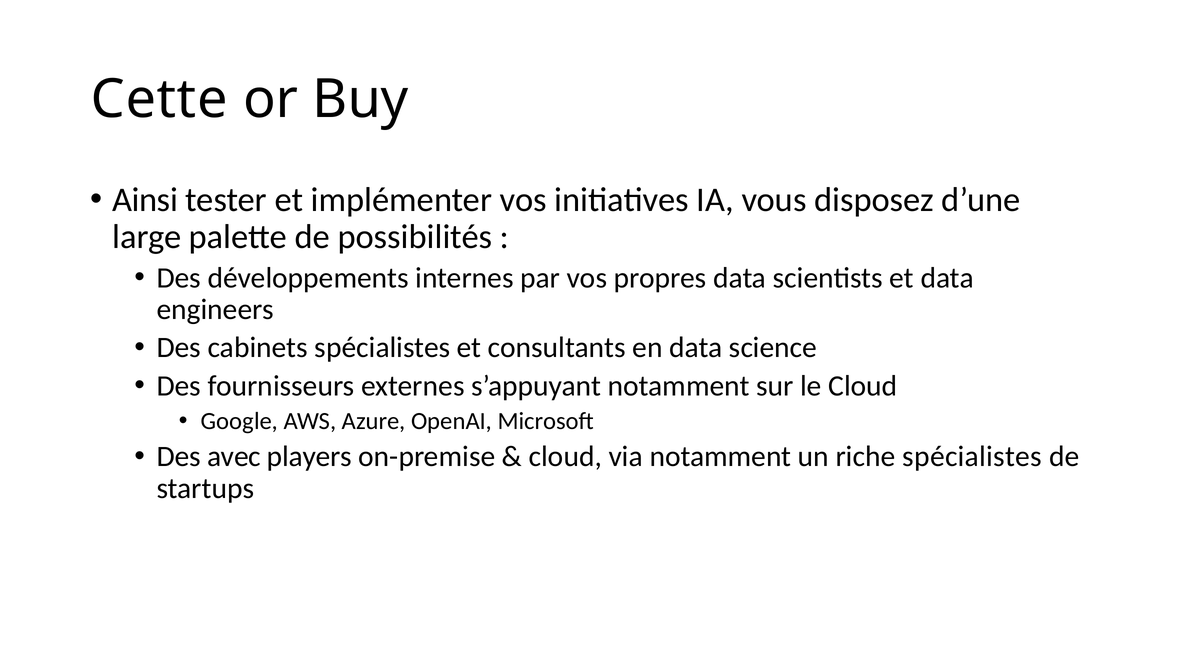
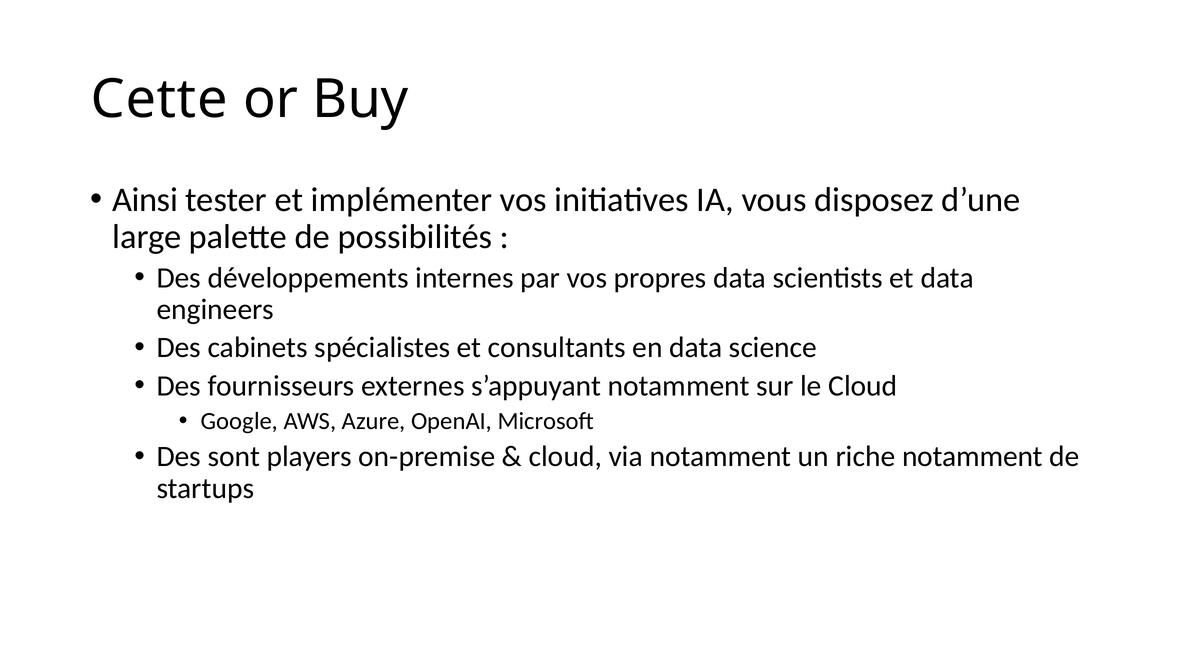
avec: avec -> sont
riche spécialistes: spécialistes -> notamment
